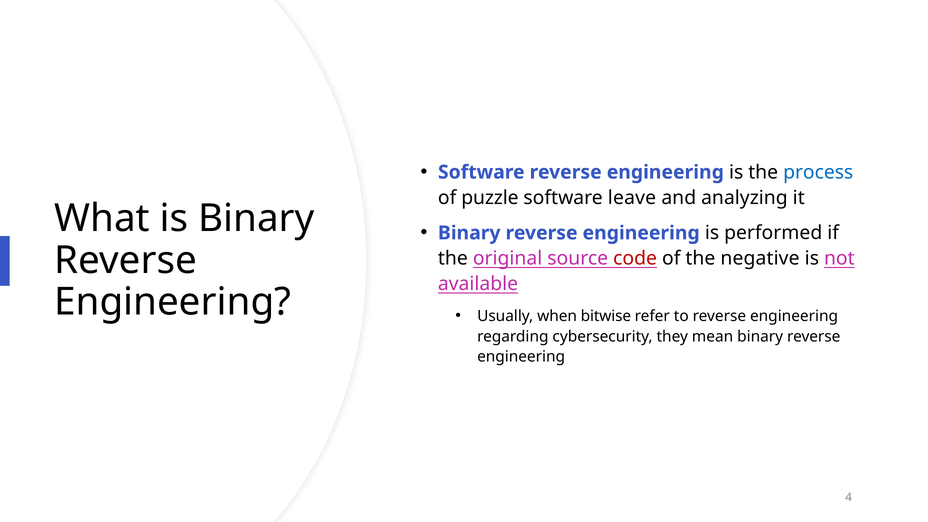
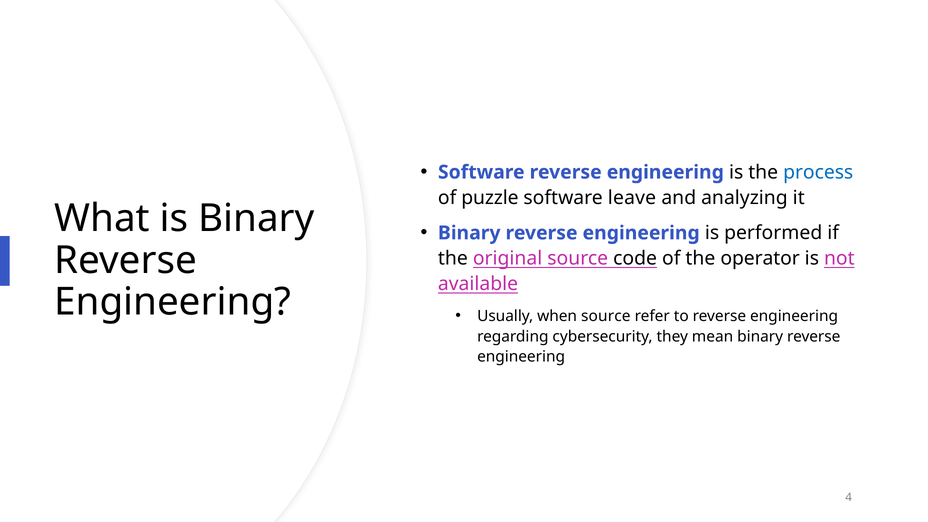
code colour: red -> black
negative: negative -> operator
when bitwise: bitwise -> source
